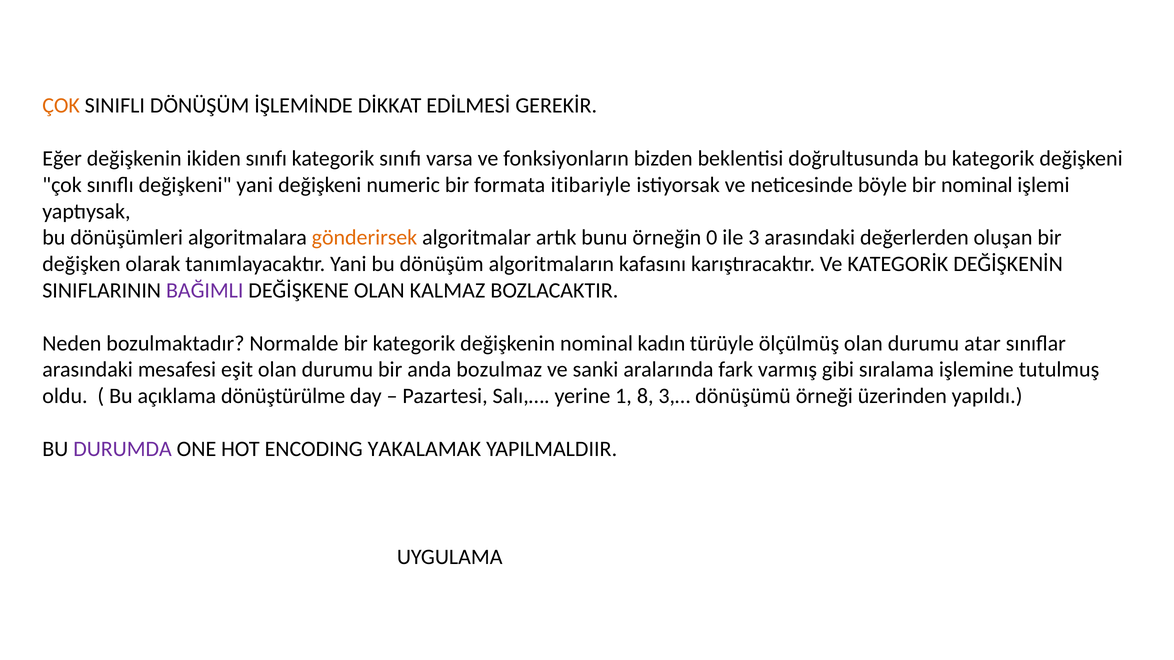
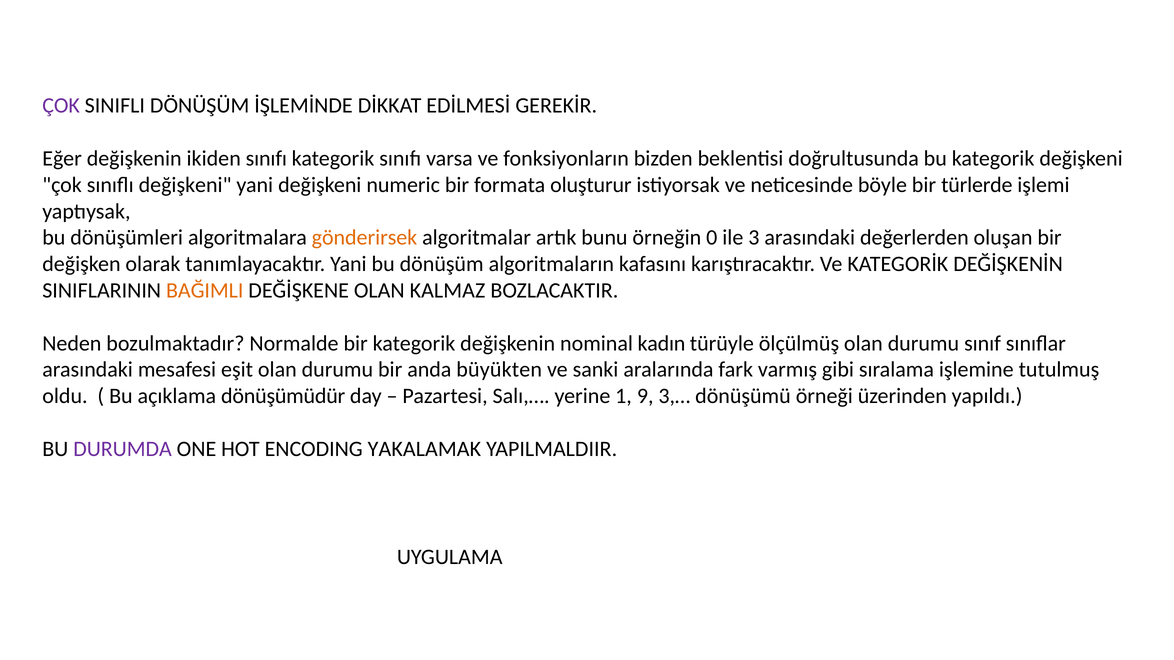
ÇOK at (61, 106) colour: orange -> purple
itibariyle: itibariyle -> oluşturur
bir nominal: nominal -> türlerde
BAĞIMLI colour: purple -> orange
atar: atar -> sınıf
bozulmaz: bozulmaz -> büyükten
dönüştürülme: dönüştürülme -> dönüşümüdür
8: 8 -> 9
